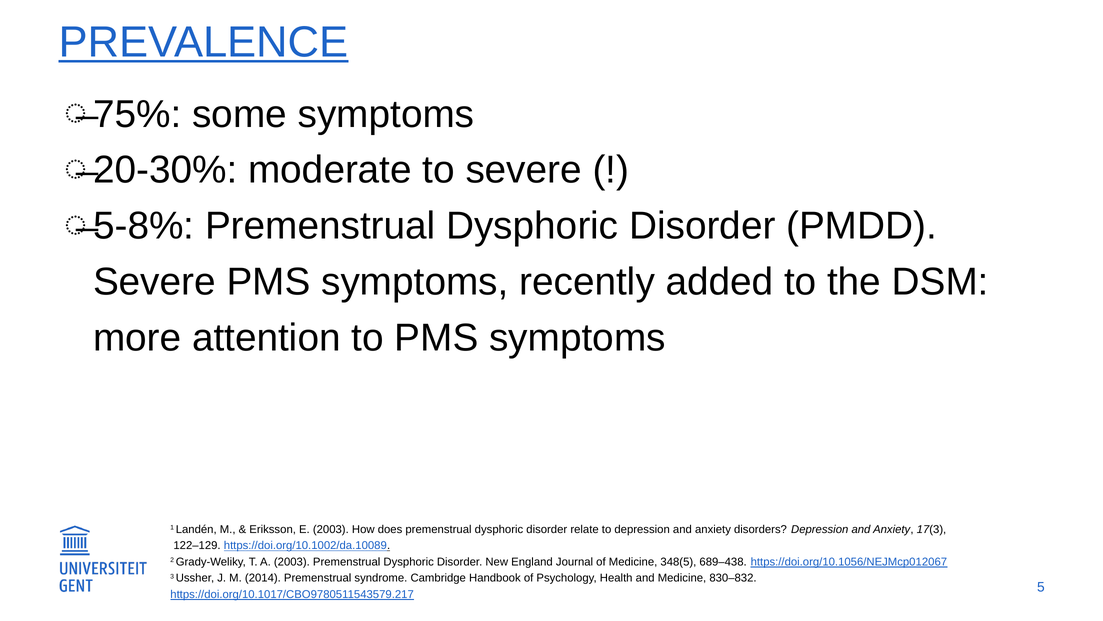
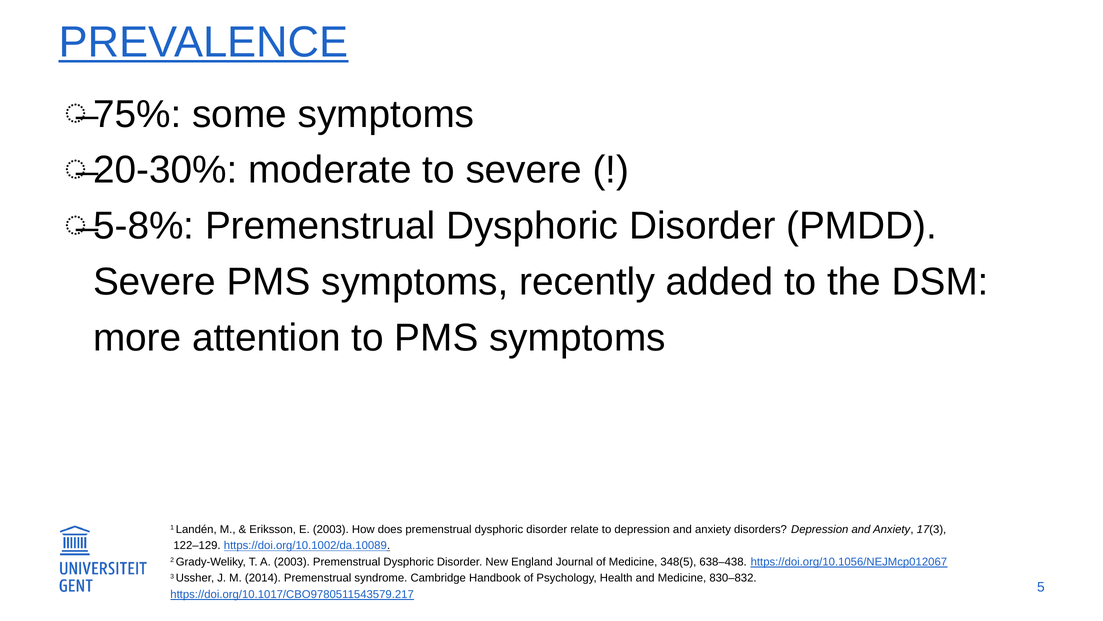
689–438: 689–438 -> 638–438
